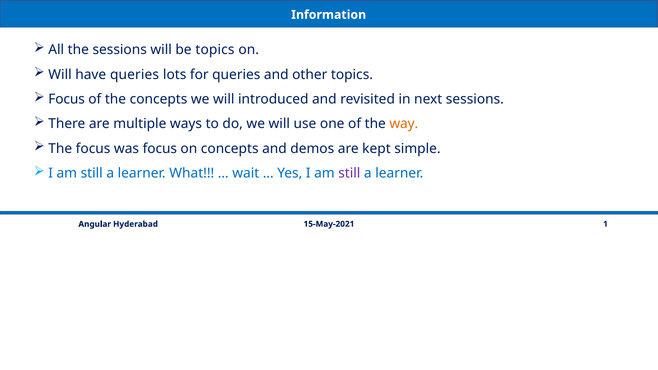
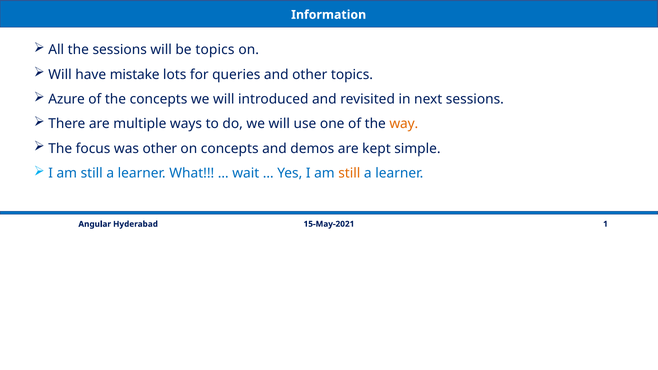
have queries: queries -> mistake
Focus at (67, 99): Focus -> Azure
was focus: focus -> other
still at (349, 173) colour: purple -> orange
